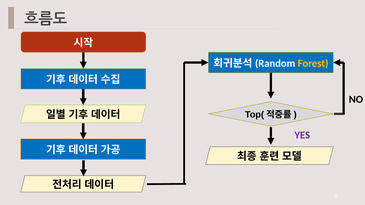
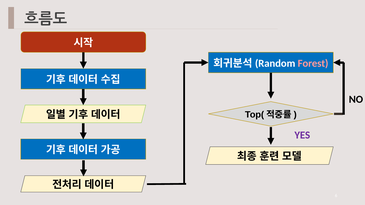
Forest colour: yellow -> pink
